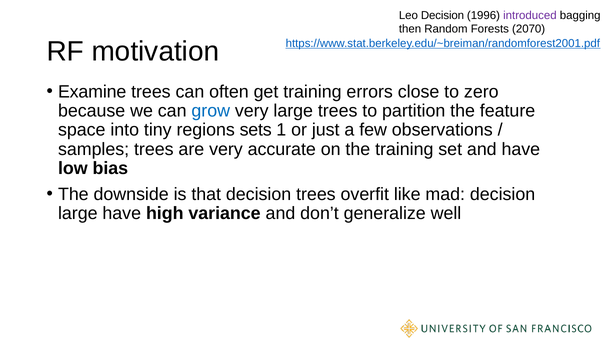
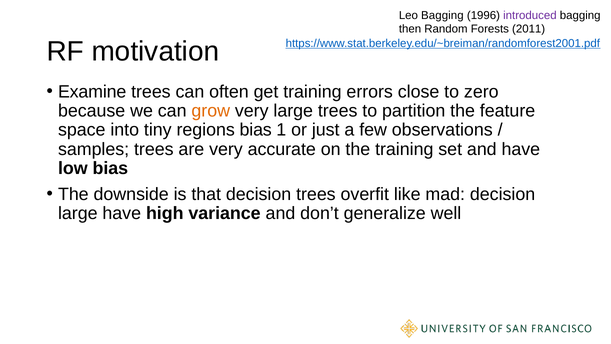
Leo Decision: Decision -> Bagging
2070: 2070 -> 2011
grow colour: blue -> orange
regions sets: sets -> bias
